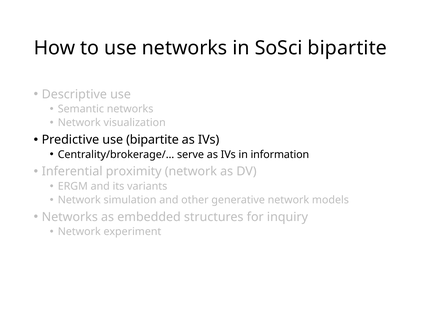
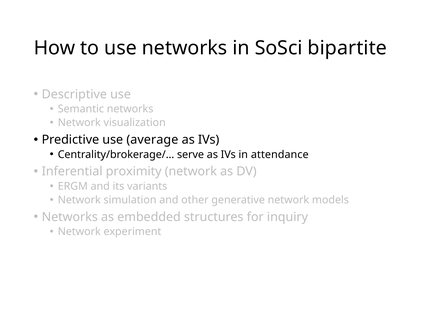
use bipartite: bipartite -> average
information: information -> attendance
